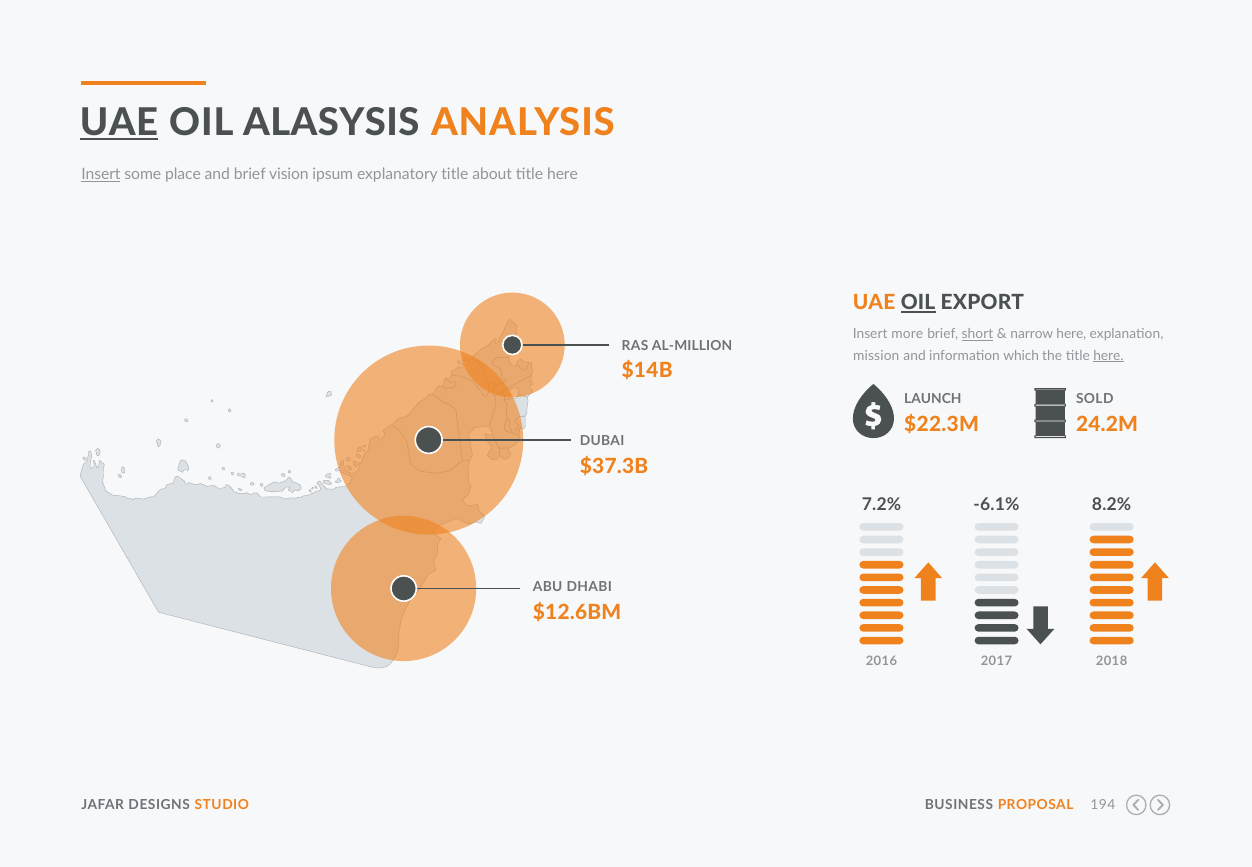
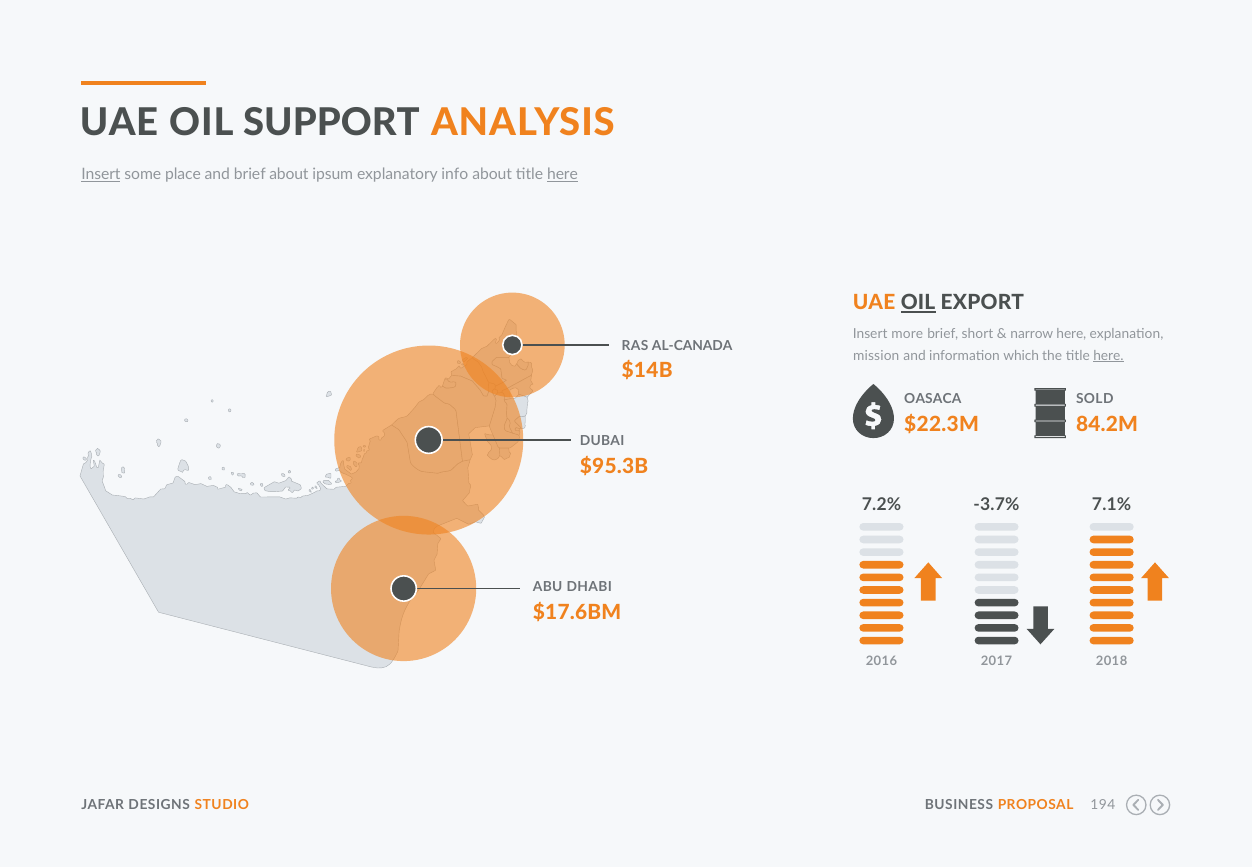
UAE at (119, 123) underline: present -> none
ALASYSIS: ALASYSIS -> SUPPORT
brief vision: vision -> about
explanatory title: title -> info
here at (563, 174) underline: none -> present
short underline: present -> none
AL-MILLION: AL-MILLION -> AL-CANADA
LAUNCH: LAUNCH -> OASACA
24.2M: 24.2M -> 84.2M
$37.3B: $37.3B -> $95.3B
-6.1%: -6.1% -> -3.7%
8.2%: 8.2% -> 7.1%
$12.6BM: $12.6BM -> $17.6BM
